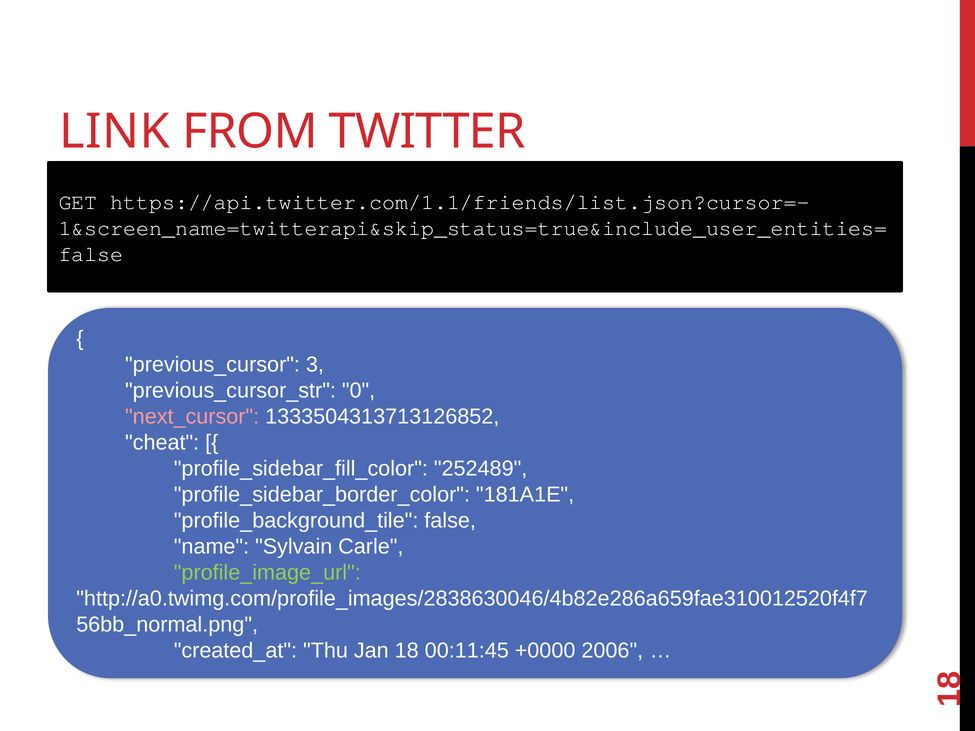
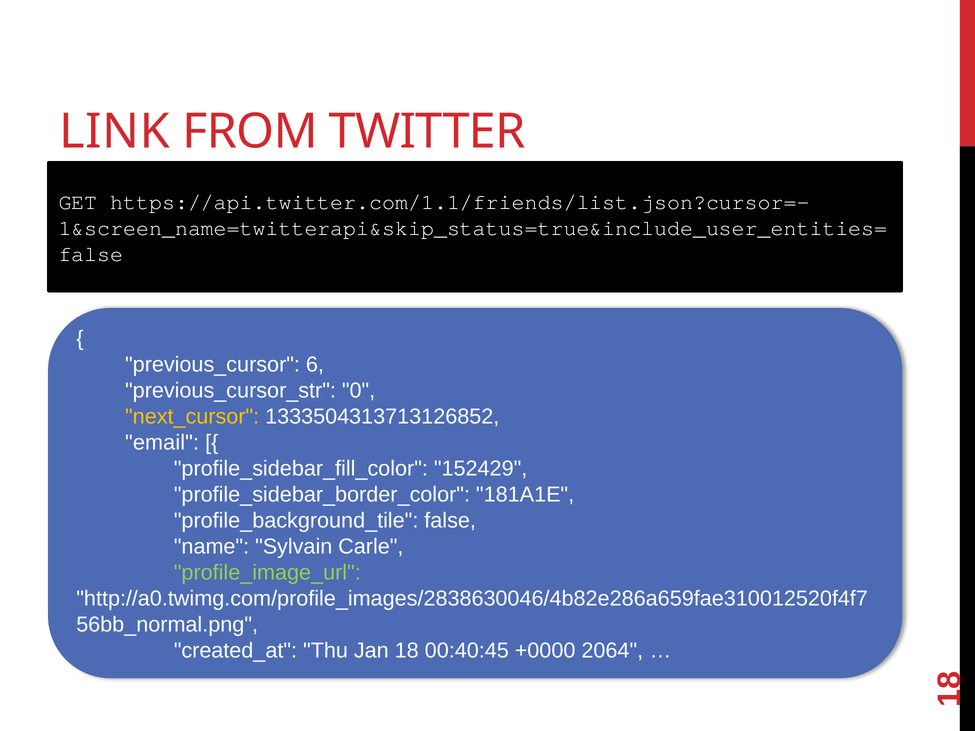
3: 3 -> 6
next_cursor colour: pink -> yellow
cheat: cheat -> email
252489: 252489 -> 152429
00:11:45: 00:11:45 -> 00:40:45
2006: 2006 -> 2064
